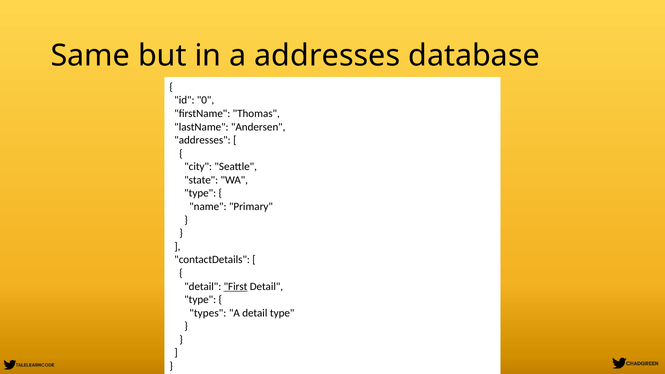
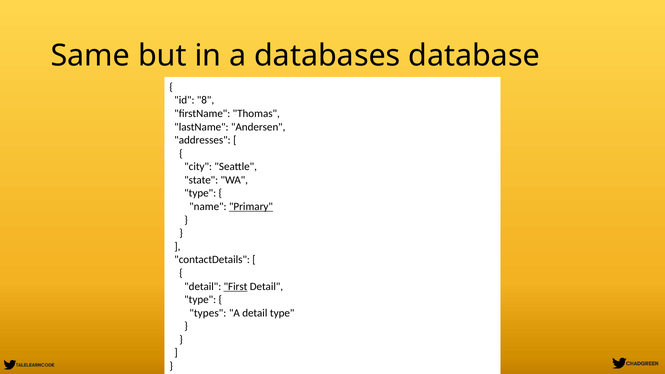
a addresses: addresses -> databases
0: 0 -> 8
Primary underline: none -> present
